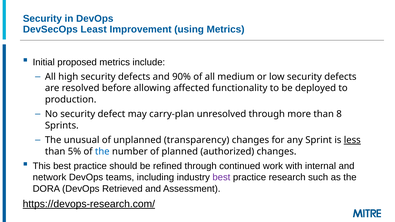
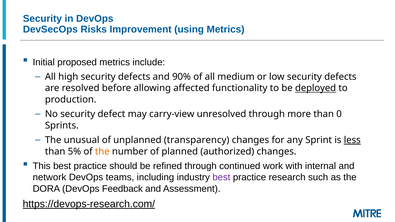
Least: Least -> Risks
deployed underline: none -> present
carry-plan: carry-plan -> carry-view
8: 8 -> 0
the at (102, 152) colour: blue -> orange
Retrieved: Retrieved -> Feedback
